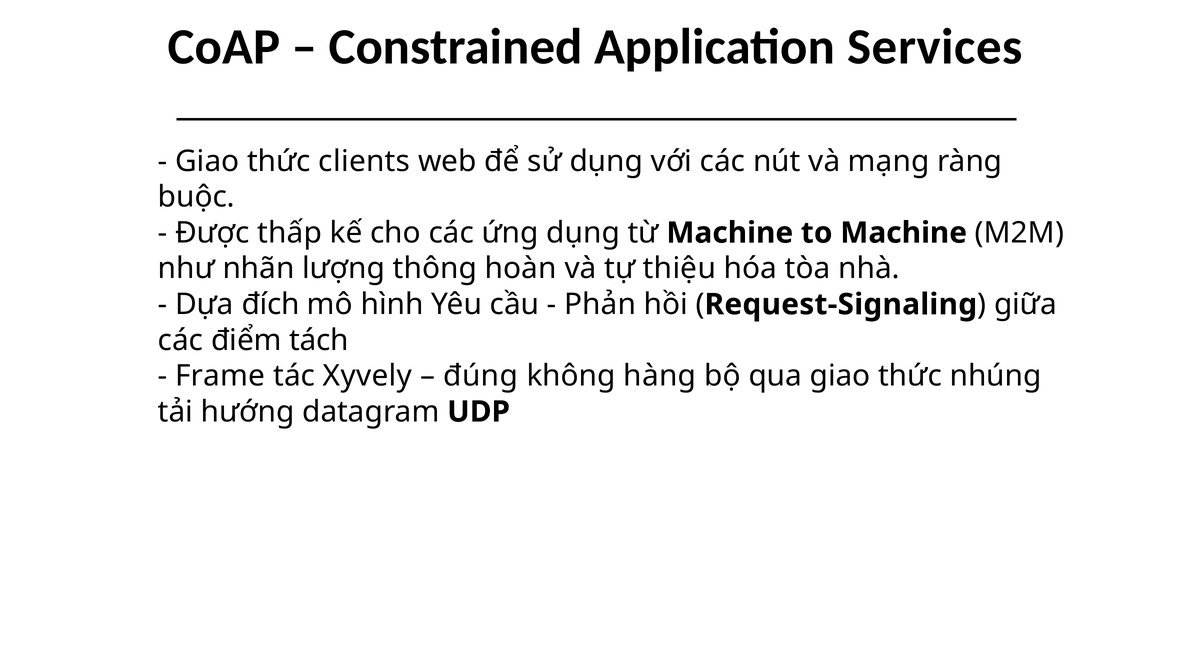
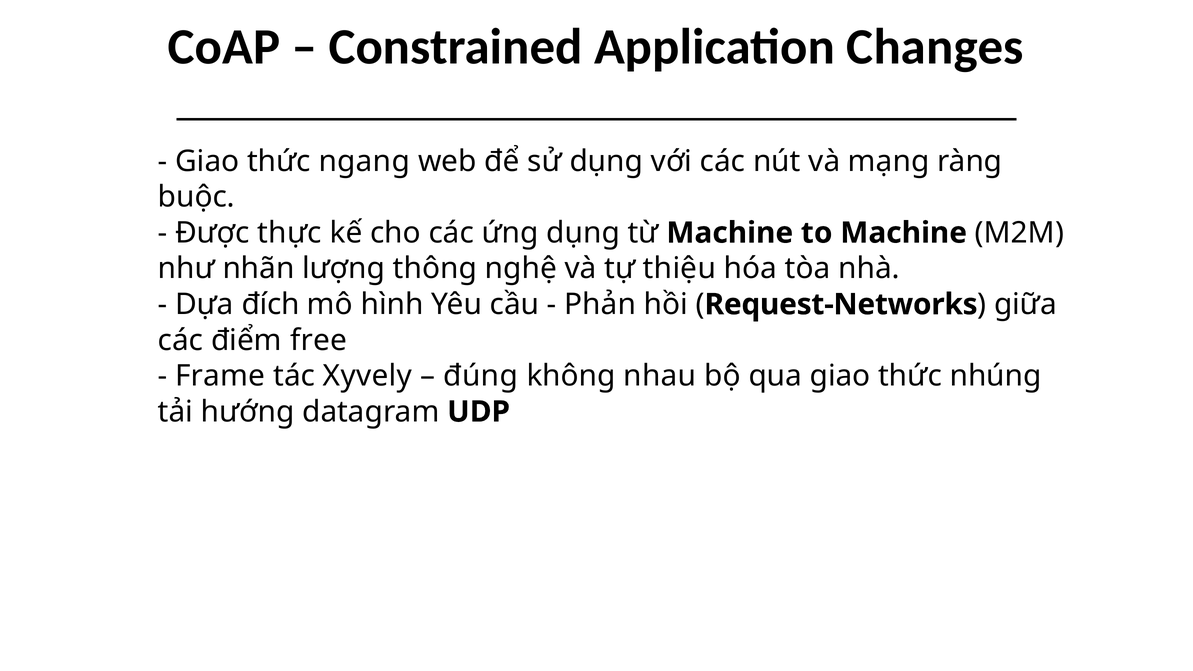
Services: Services -> Changes
clients: clients -> ngang
thấp: thấp -> thực
hoàn: hoàn -> nghệ
Request‐Signaling: Request‐Signaling -> Request‐Networks
tách: tách -> free
hàng: hàng -> nhau
